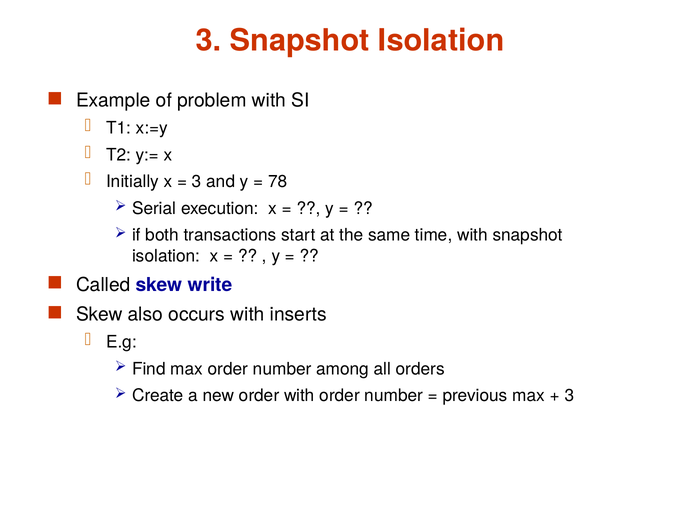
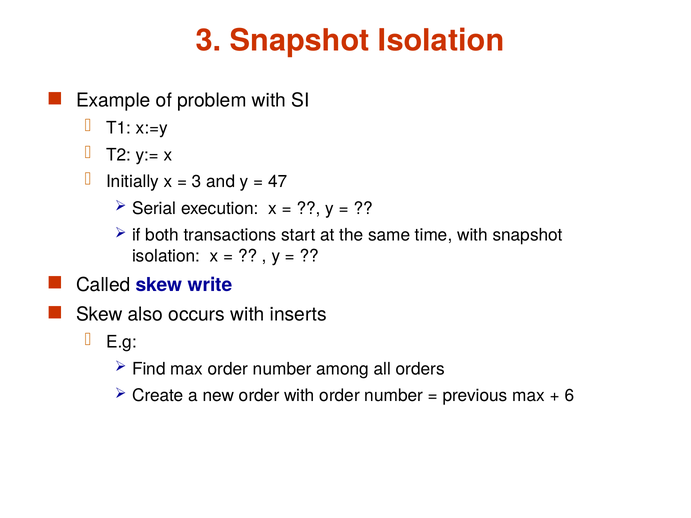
78: 78 -> 47
3 at (569, 396): 3 -> 6
